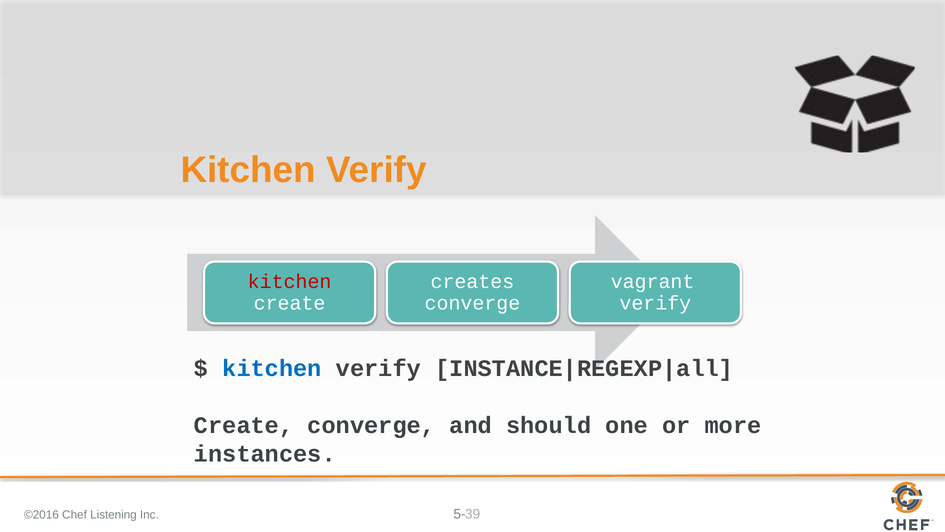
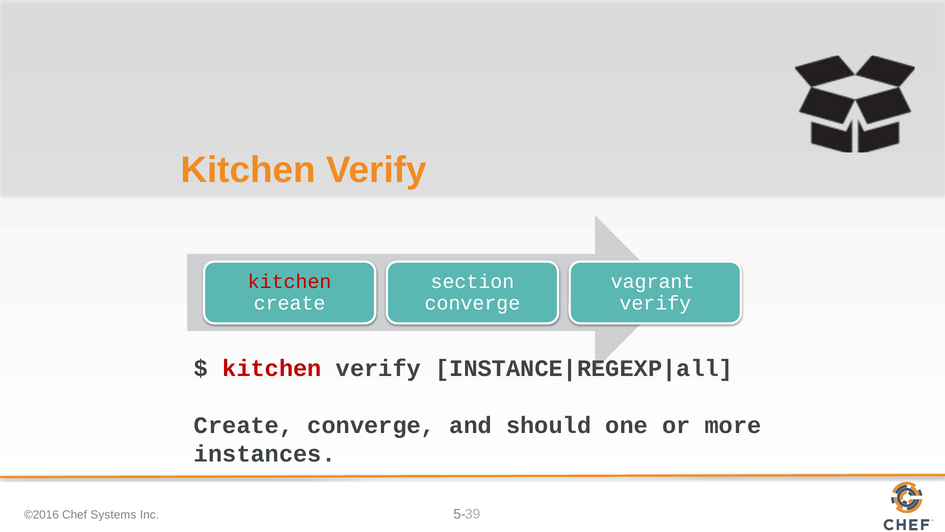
creates: creates -> section
kitchen at (272, 368) colour: blue -> red
Listening: Listening -> Systems
